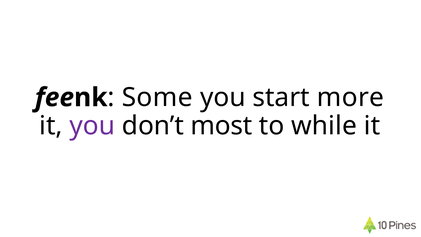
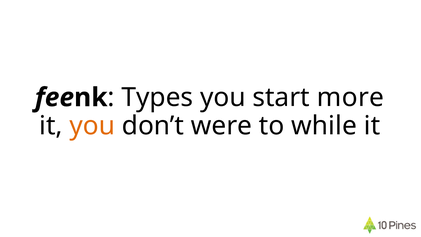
Some: Some -> Types
you at (92, 126) colour: purple -> orange
most: most -> were
